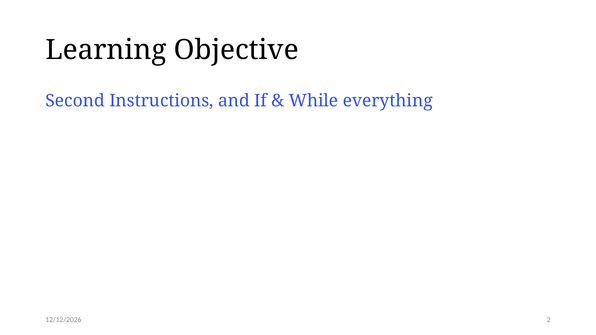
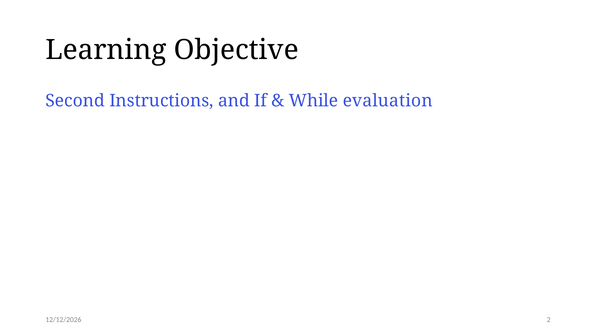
everything: everything -> evaluation
